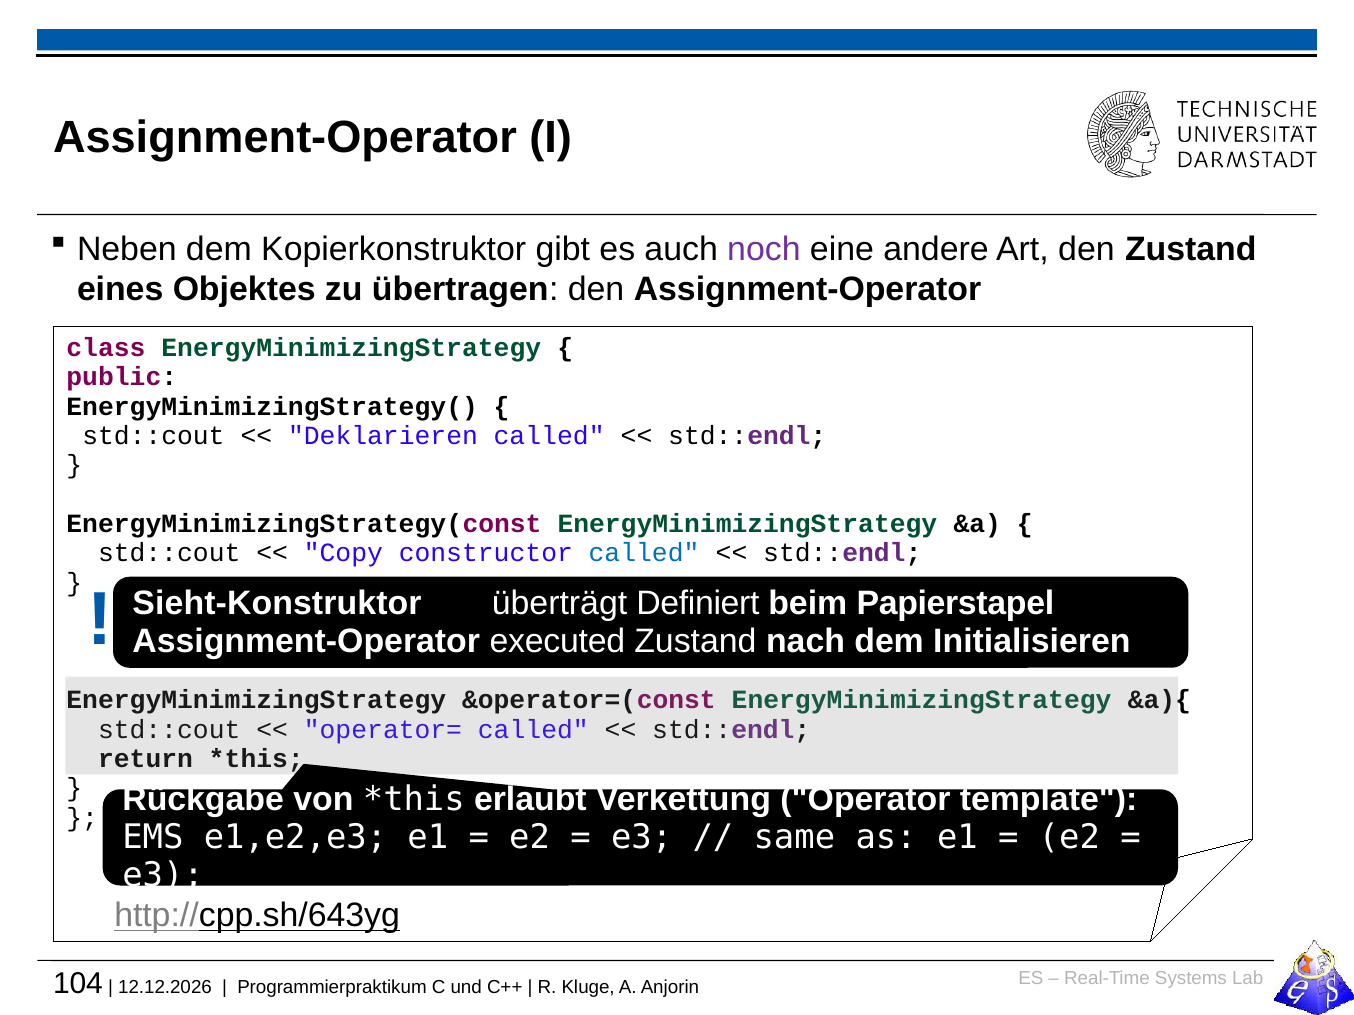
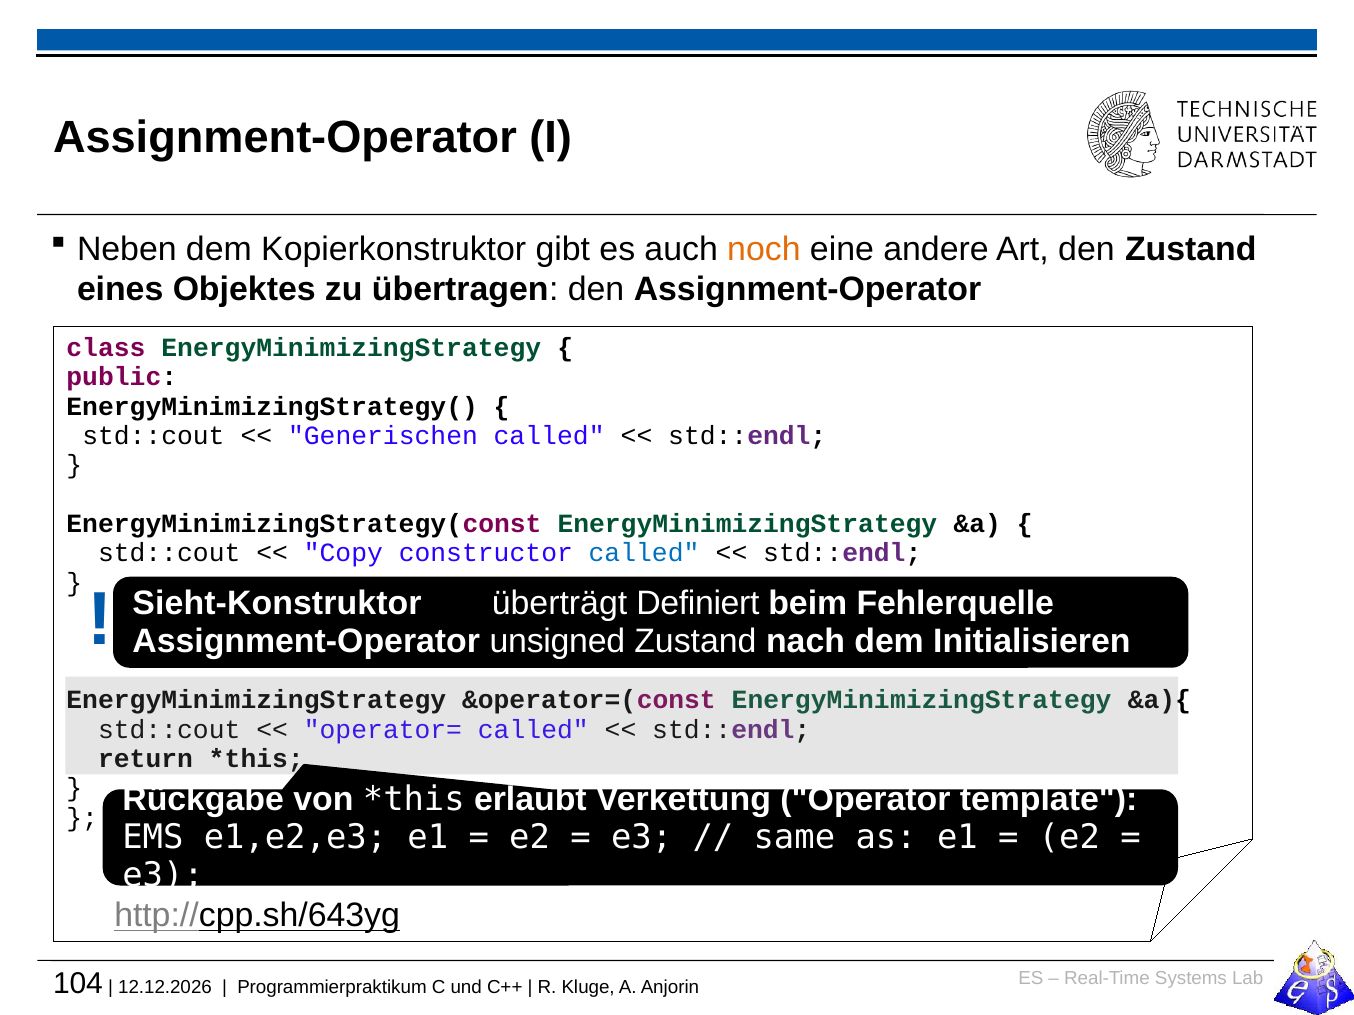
noch colour: purple -> orange
Deklarieren: Deklarieren -> Generischen
Papierstapel: Papierstapel -> Fehlerquelle
executed: executed -> unsigned
